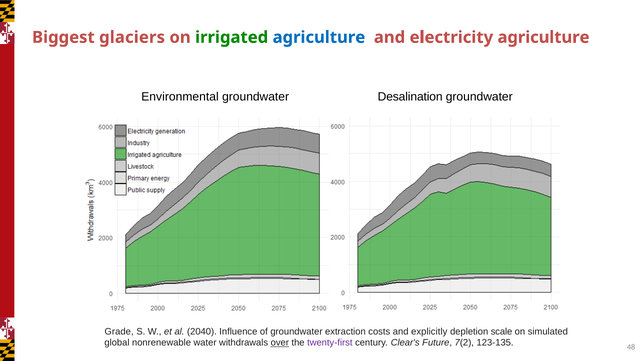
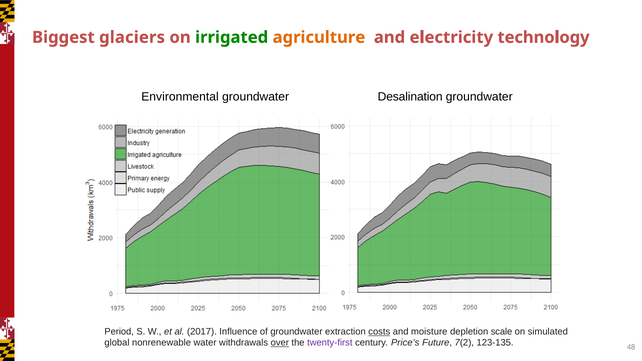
agriculture at (319, 37) colour: blue -> orange
electricity agriculture: agriculture -> technology
Grade: Grade -> Period
2040: 2040 -> 2017
costs underline: none -> present
explicitly: explicitly -> moisture
Clear's: Clear's -> Price's
